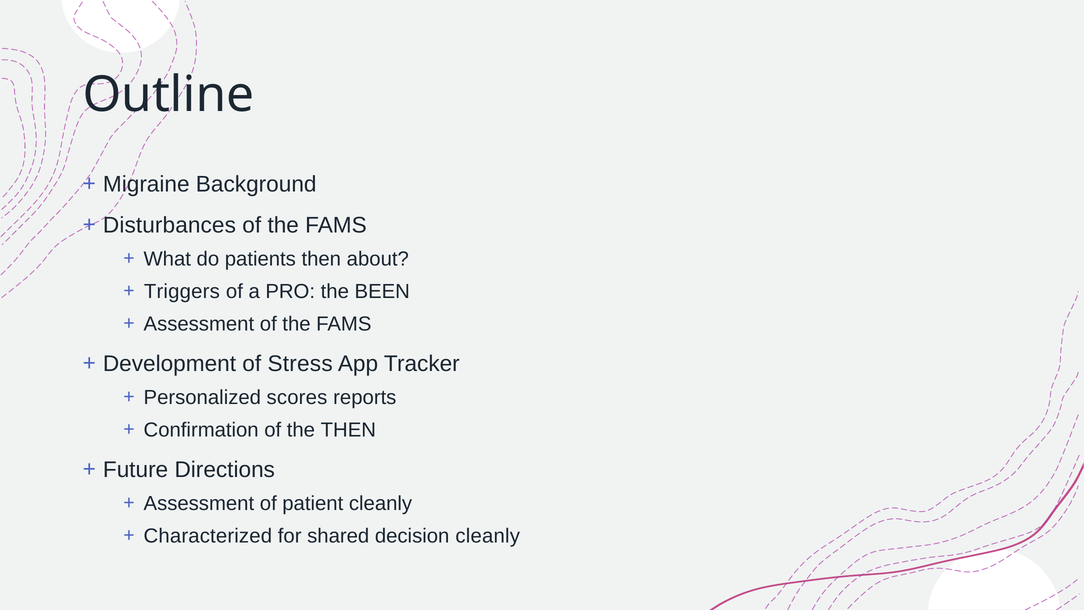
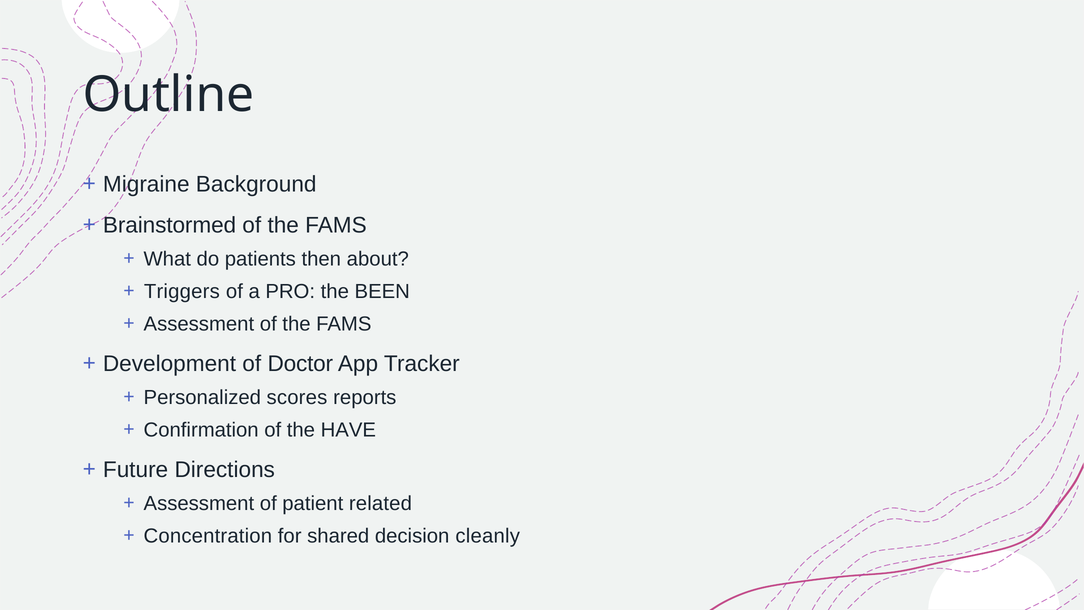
Disturbances: Disturbances -> Brainstormed
Stress: Stress -> Doctor
the THEN: THEN -> HAVE
patient cleanly: cleanly -> related
Characterized: Characterized -> Concentration
